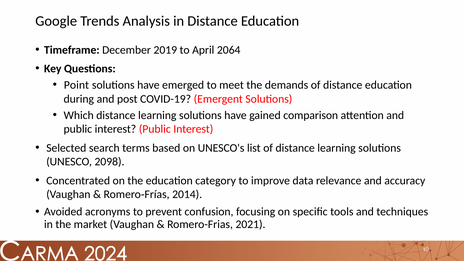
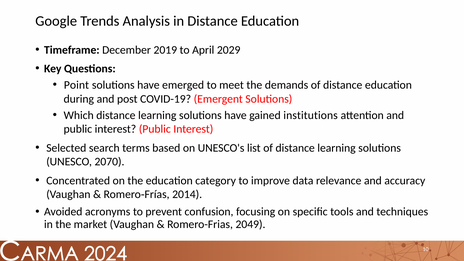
2064: 2064 -> 2029
comparison: comparison -> institutions
2098: 2098 -> 2070
2021: 2021 -> 2049
